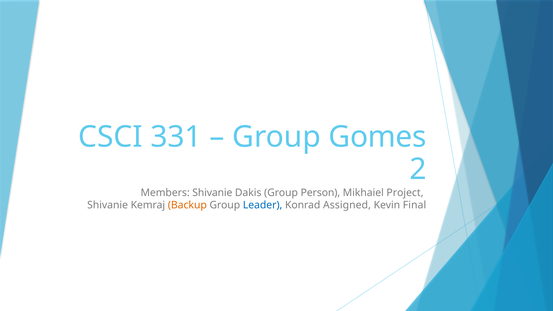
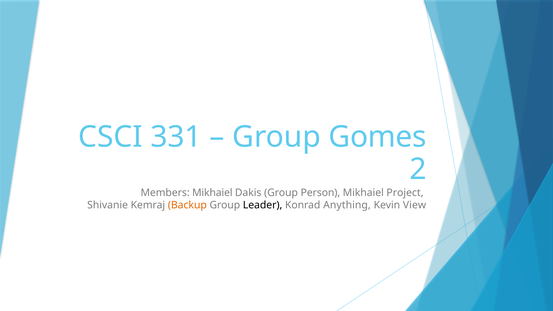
Members Shivanie: Shivanie -> Mikhaiel
Leader colour: blue -> black
Assigned: Assigned -> Anything
Final: Final -> View
